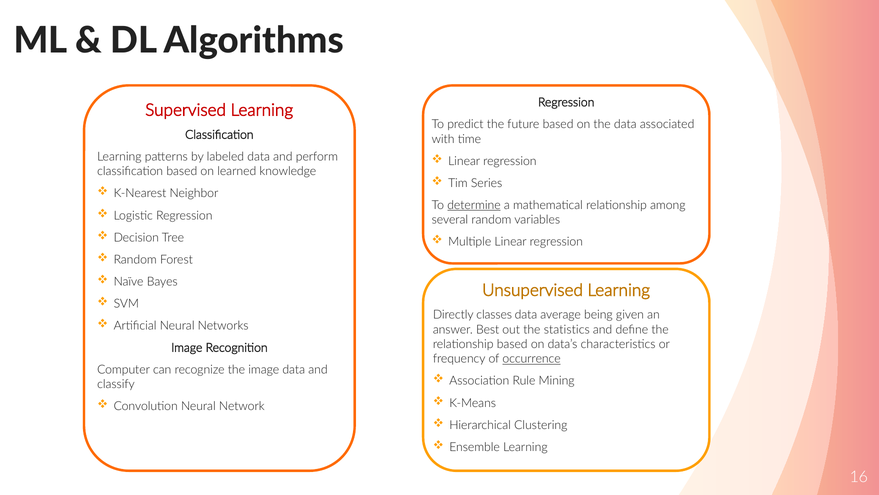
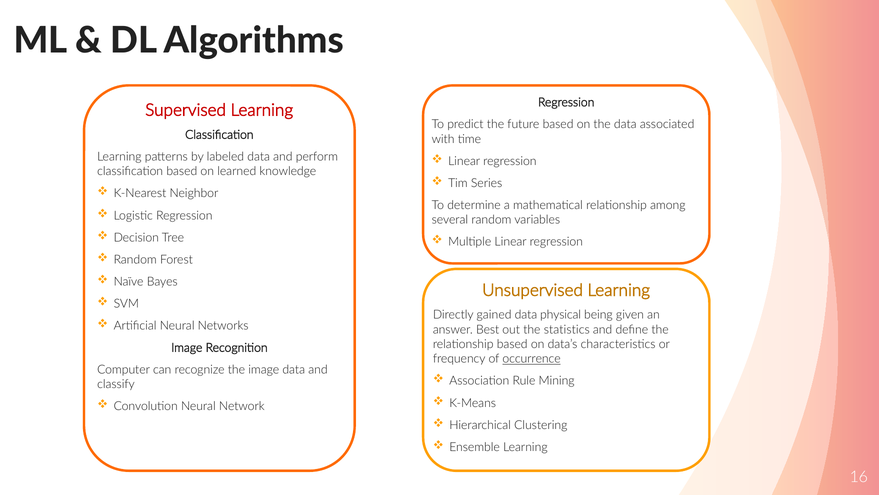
determine underline: present -> none
classes: classes -> gained
average: average -> physical
